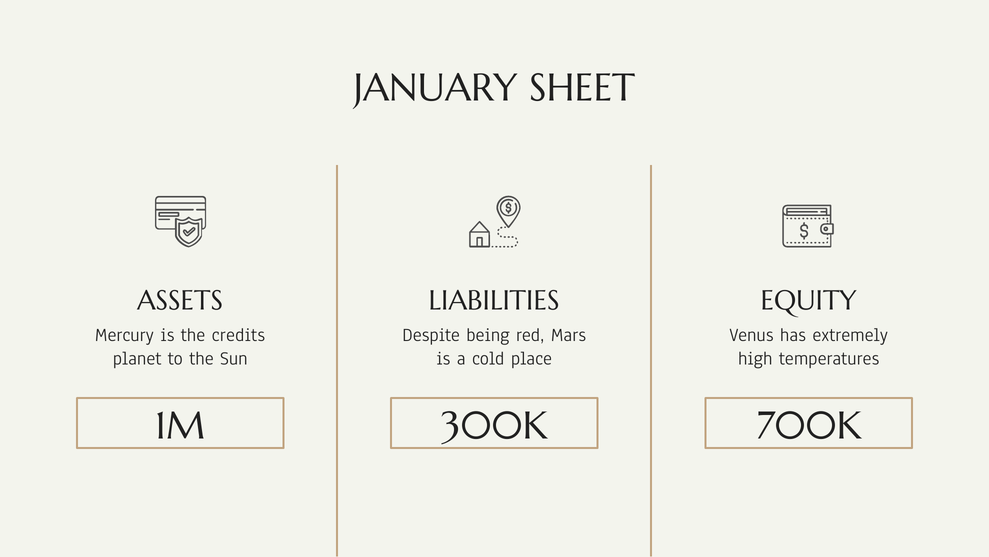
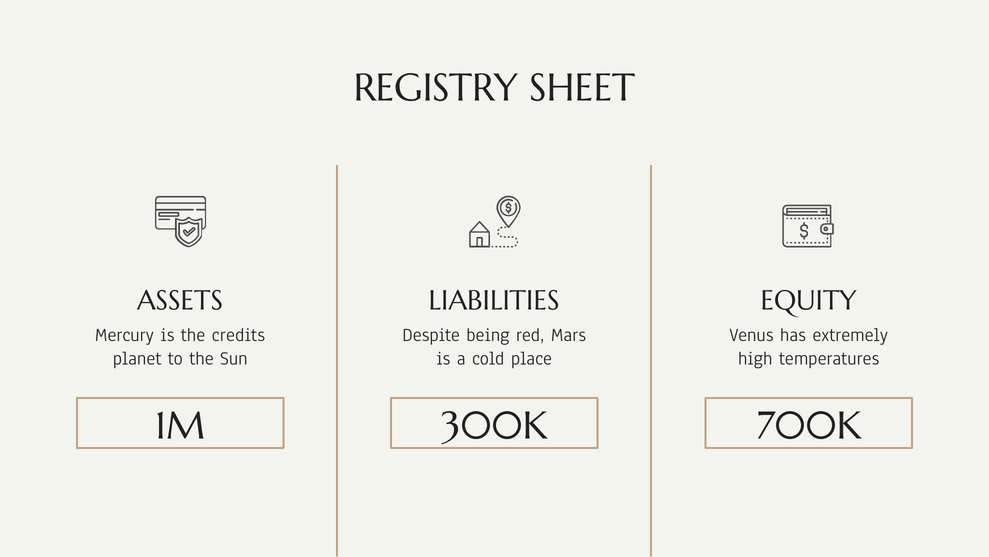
JANUARY: JANUARY -> REGISTRY
